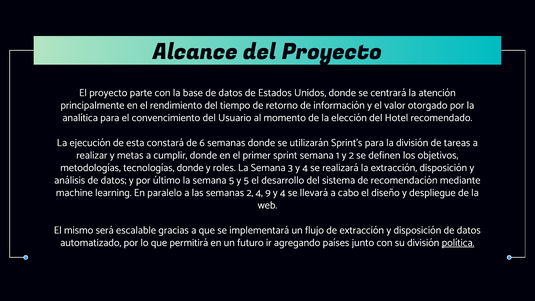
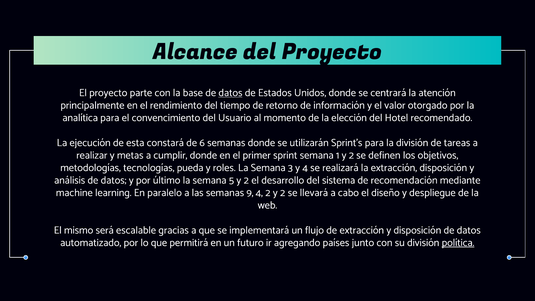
datos at (230, 93) underline: none -> present
tecnologías donde: donde -> pueda
5 y 5: 5 -> 2
semanas 2: 2 -> 9
4 9: 9 -> 2
4 at (283, 193): 4 -> 2
